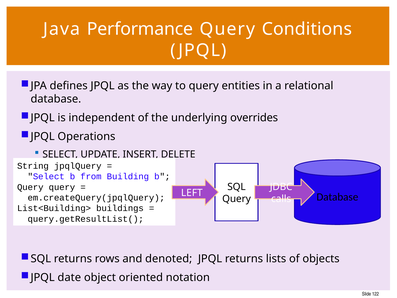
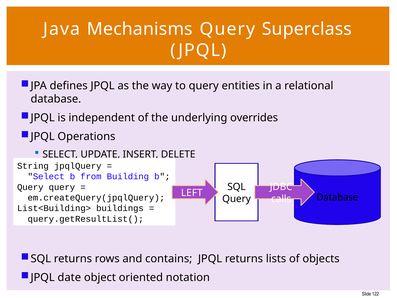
Performance: Performance -> Mechanisms
Conditions: Conditions -> Superclass
denoted: denoted -> contains
